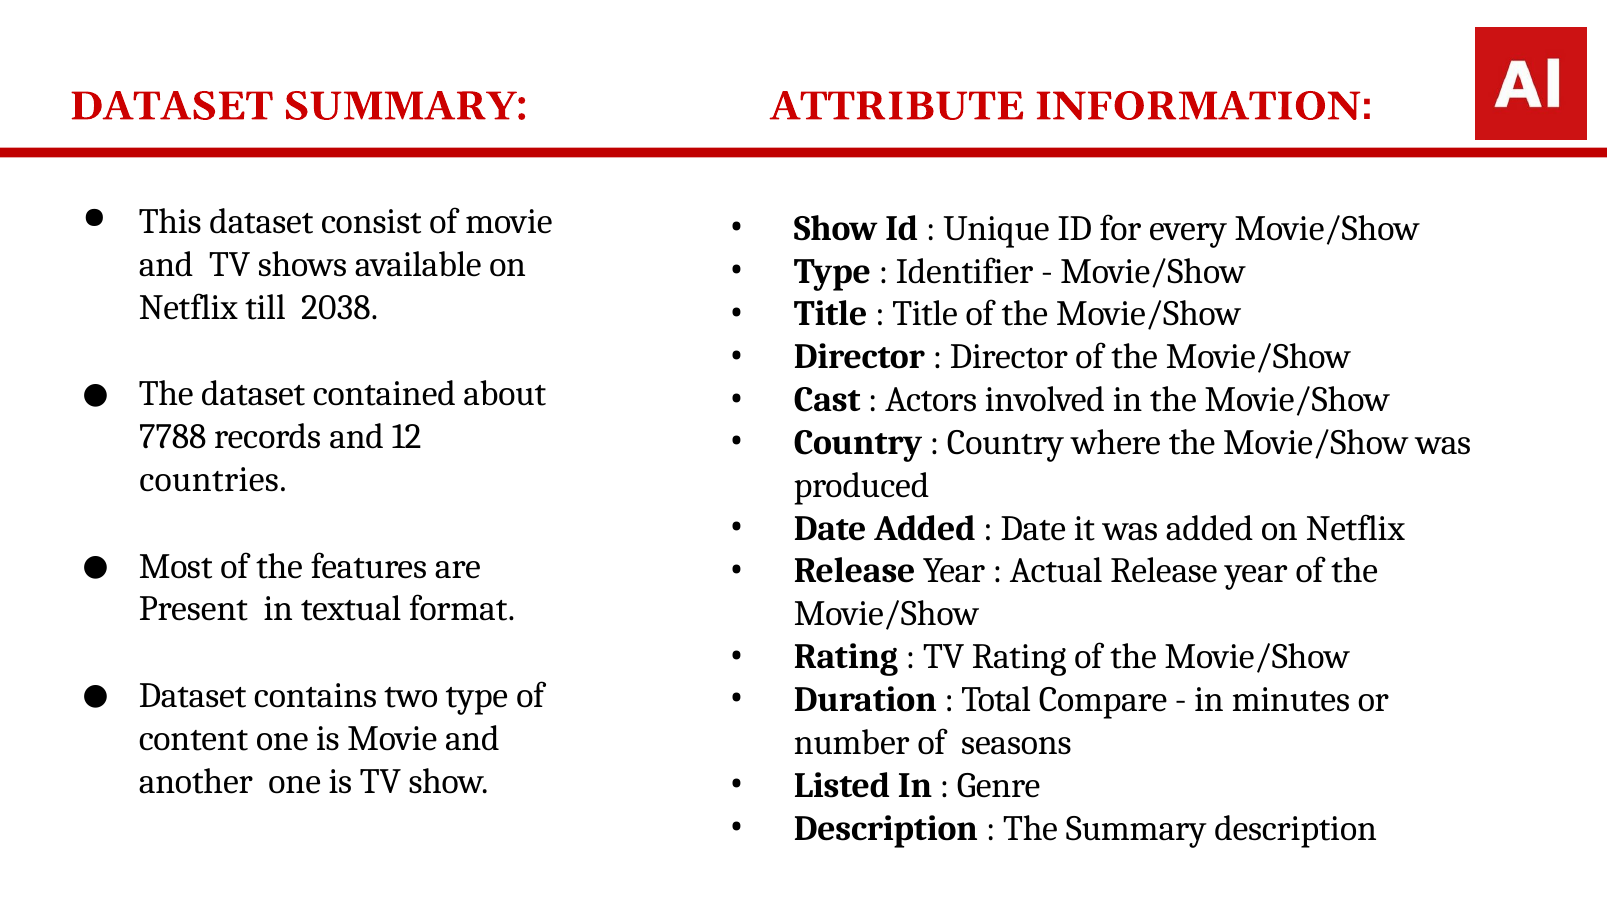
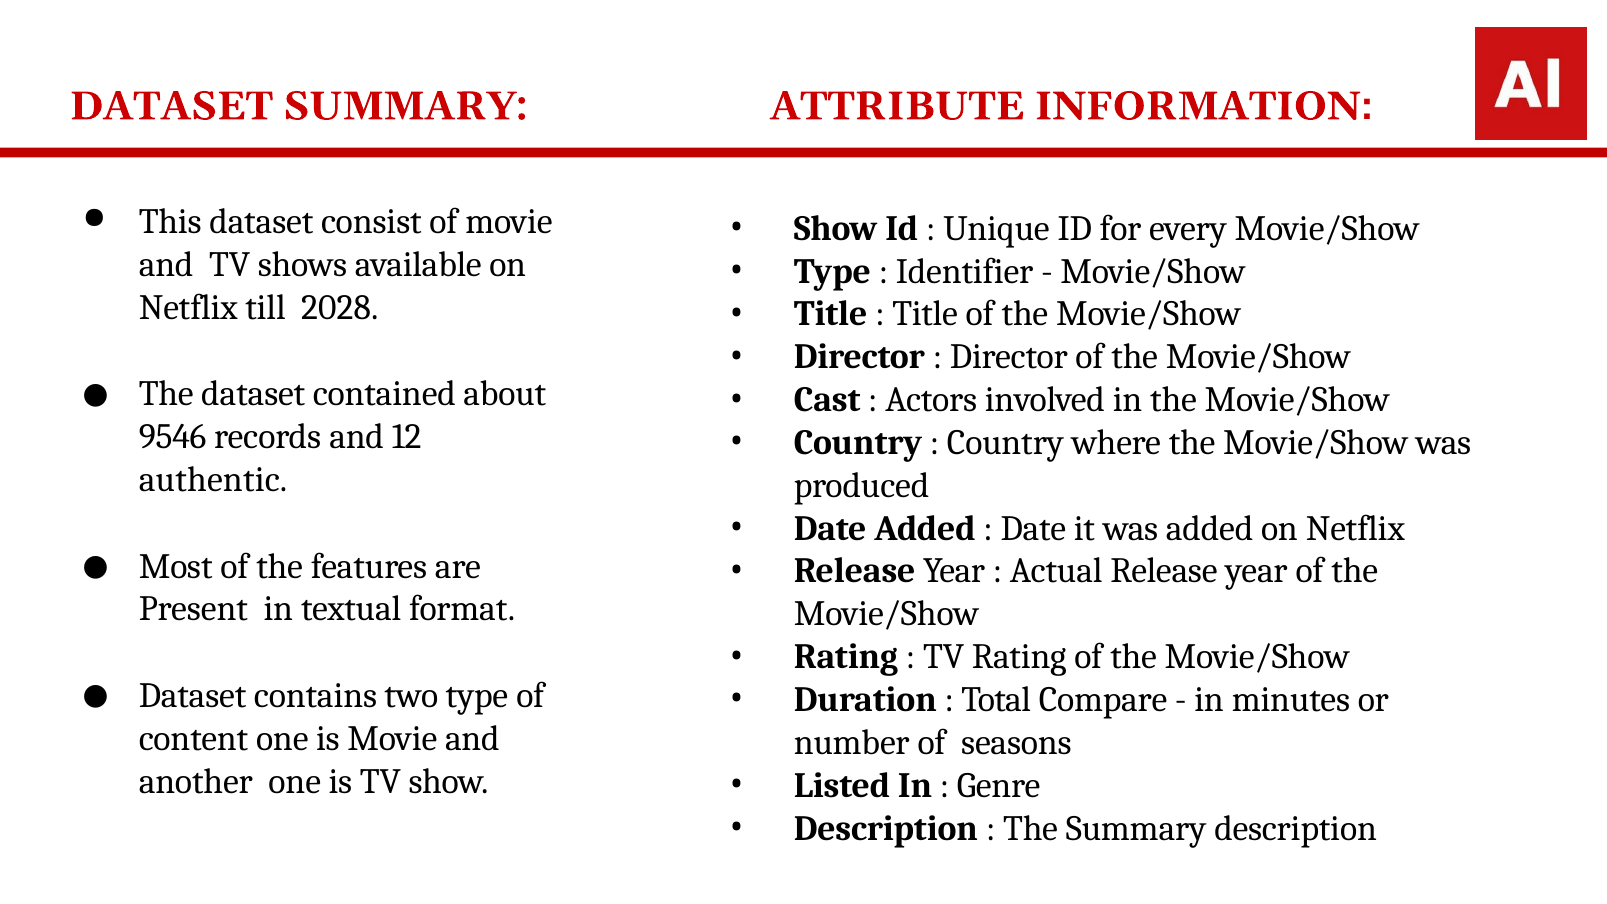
2038: 2038 -> 2028
7788: 7788 -> 9546
countries: countries -> authentic
